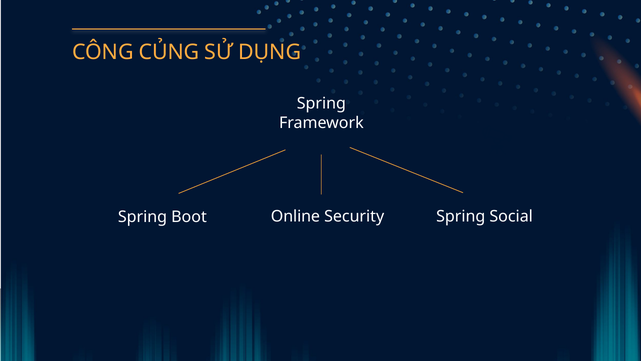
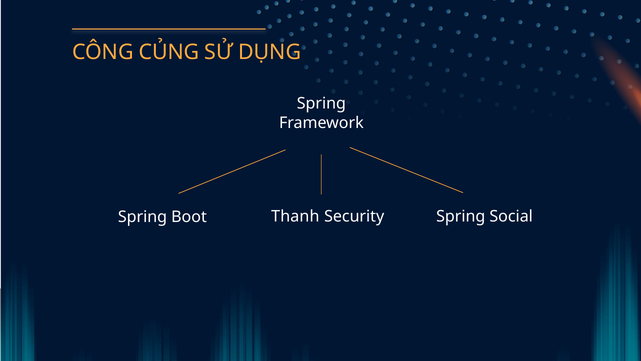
Online: Online -> Thanh
